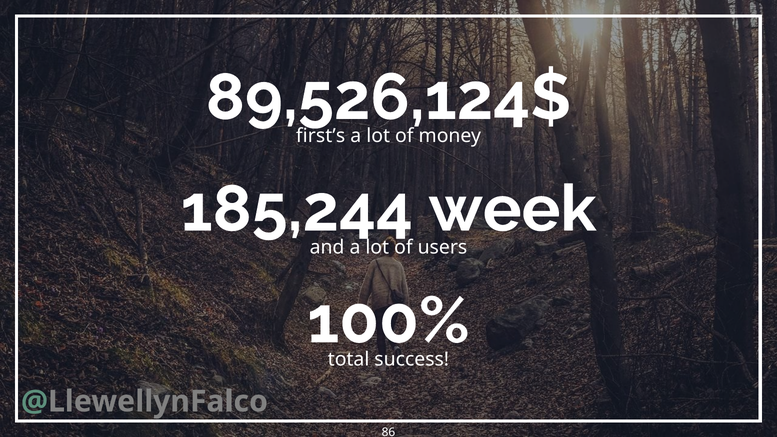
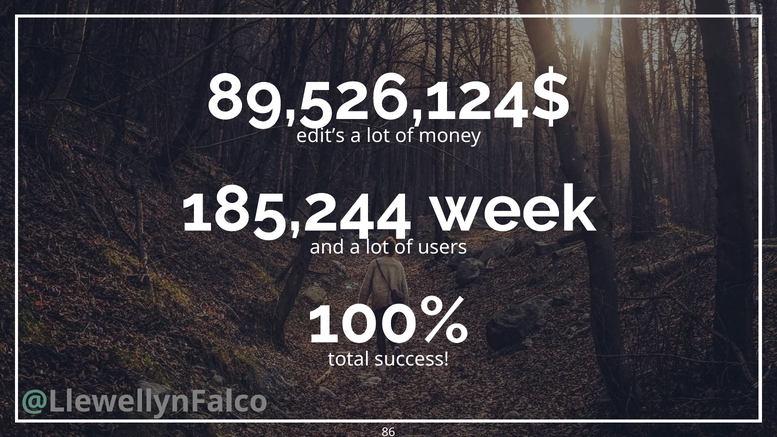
first’s: first’s -> edit’s
